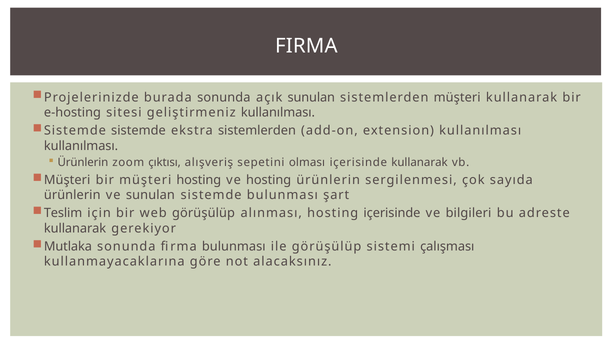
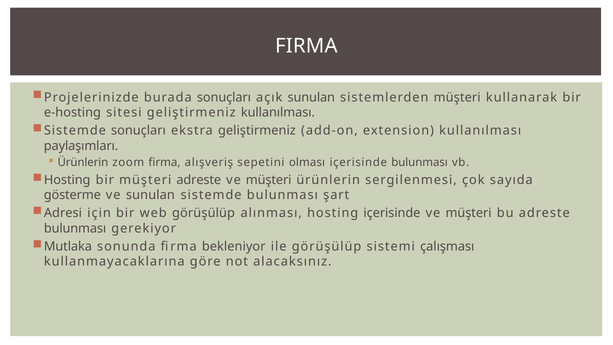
burada sonunda: sonunda -> sonuçları
Sistemde sistemde: sistemde -> sonuçları
ekstra sistemlerden: sistemlerden -> geliştirmeniz
kullanılması at (81, 146): kullanılması -> paylaşımları
zoom çıktısı: çıktısı -> firma
içerisinde kullanarak: kullanarak -> bulunması
Müşteri at (67, 180): Müşteri -> Hosting
müşteri hosting: hosting -> adreste
hosting at (269, 180): hosting -> müşteri
ürünlerin at (72, 195): ürünlerin -> gösterme
Teslim: Teslim -> Adresi
bilgileri at (468, 213): bilgileri -> müşteri
kullanarak at (75, 228): kullanarak -> bulunması
firma bulunması: bulunması -> bekleniyor
